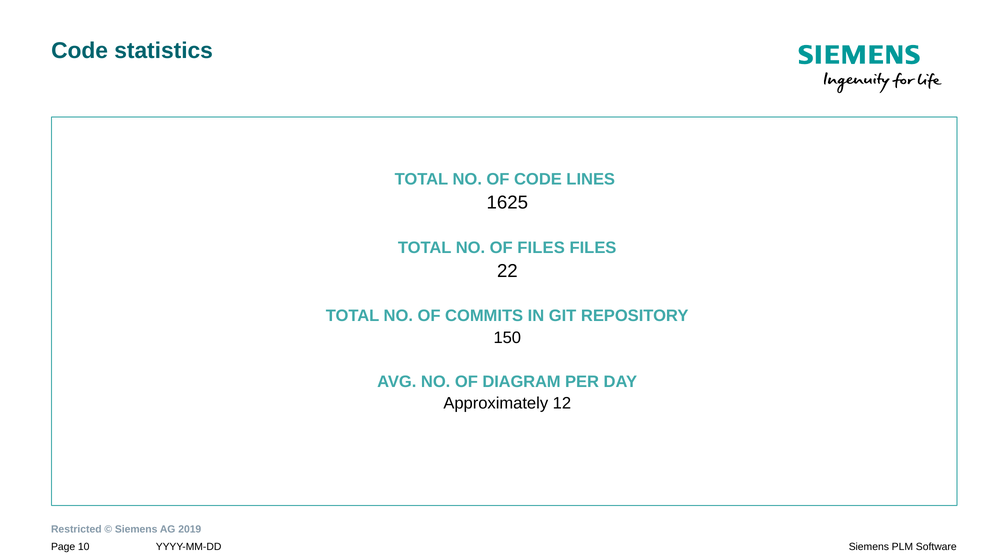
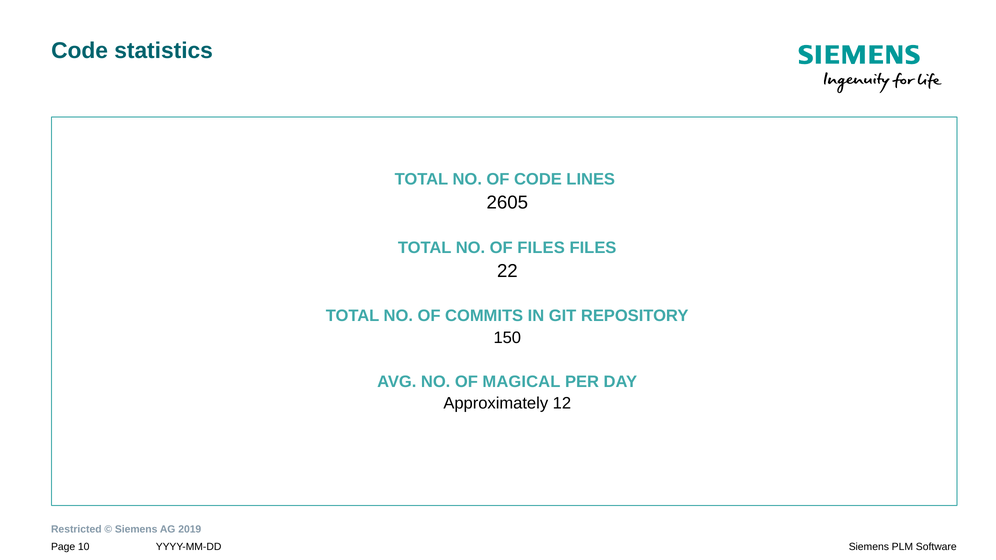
1625: 1625 -> 2605
DIAGRAM: DIAGRAM -> MAGICAL
